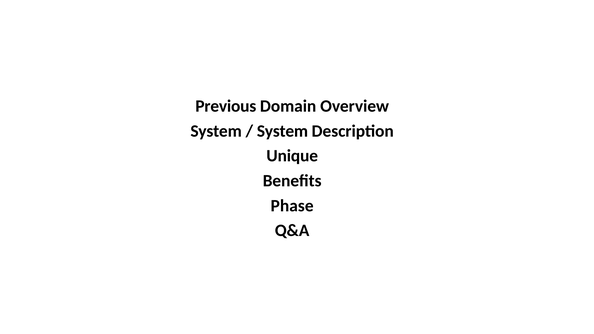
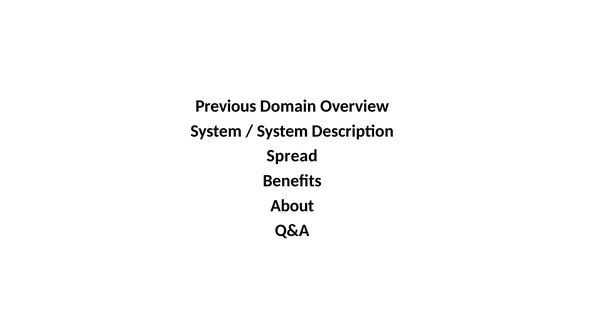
Unique: Unique -> Spread
Phase: Phase -> About
